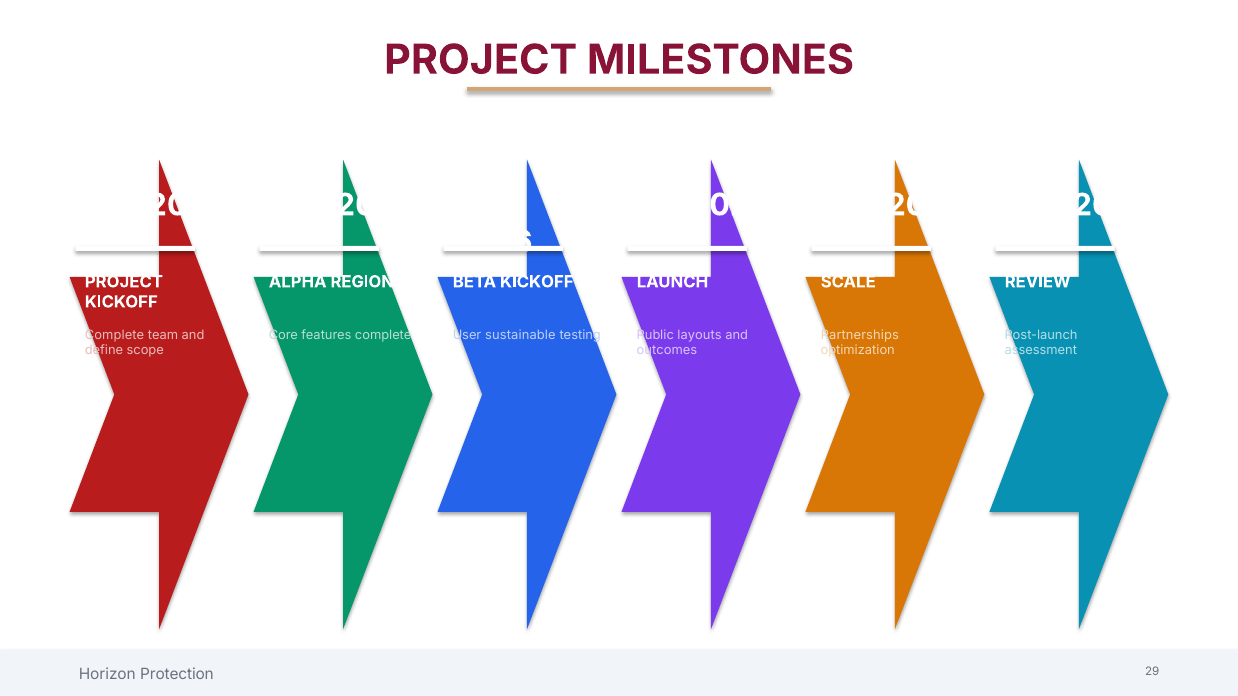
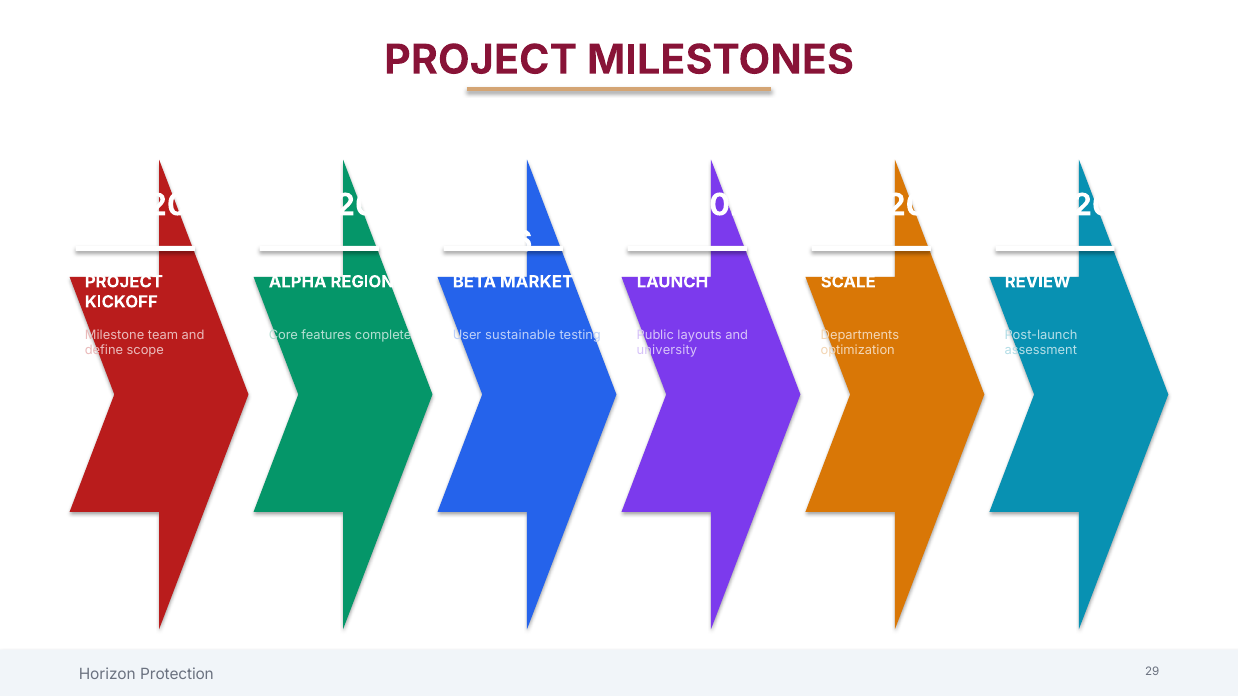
BETA KICKOFF: KICKOFF -> MARKET
Complete at (115, 335): Complete -> Milestone
Partnerships: Partnerships -> Departments
outcomes: outcomes -> university
